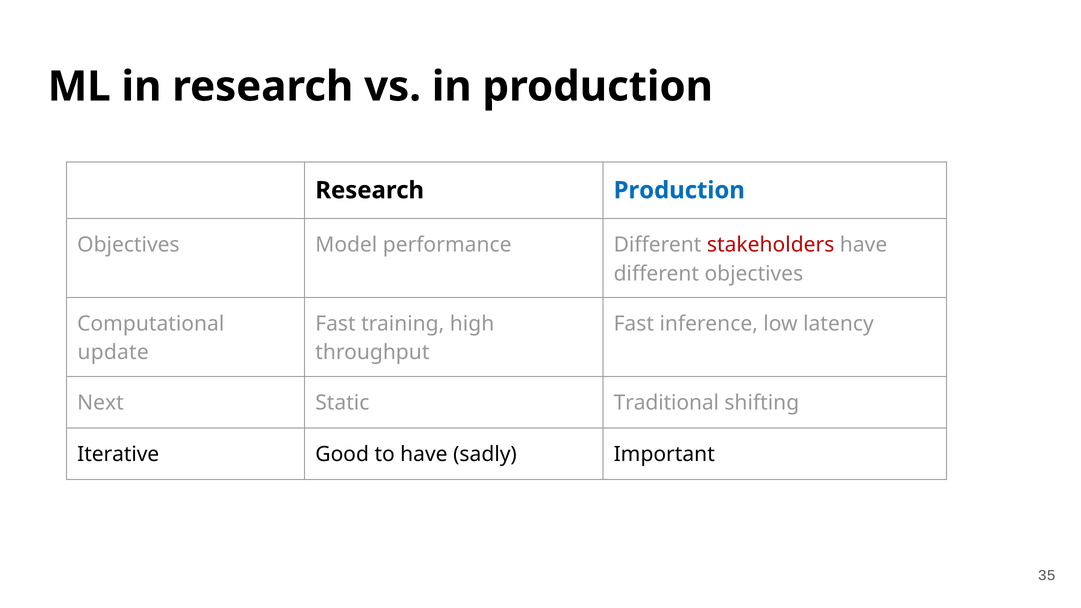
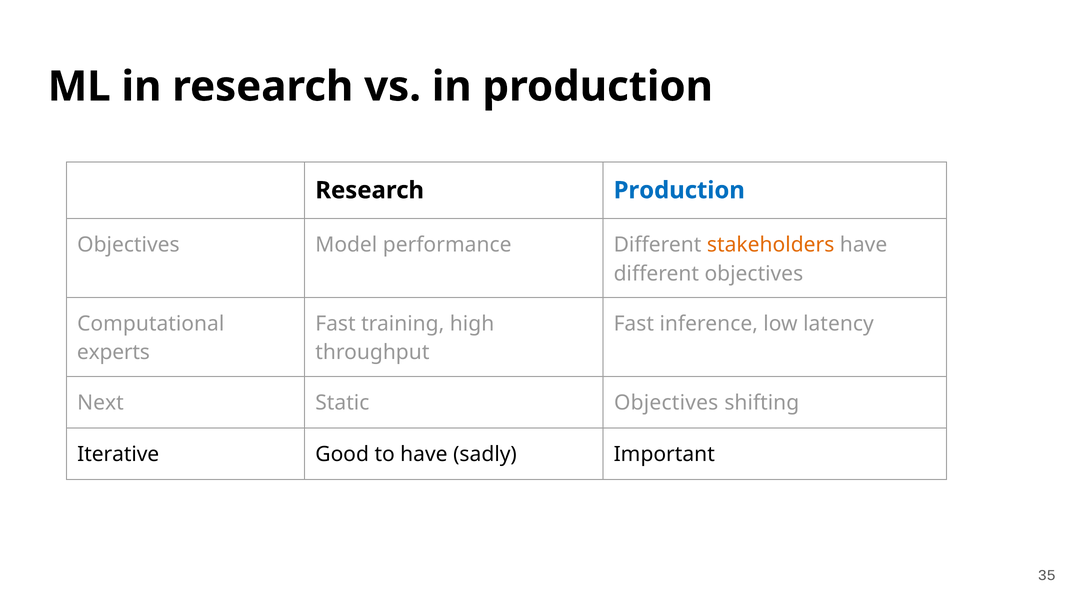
stakeholders colour: red -> orange
update: update -> experts
Static Traditional: Traditional -> Objectives
